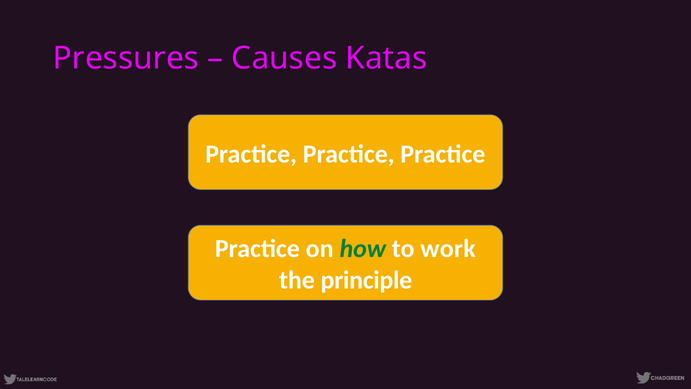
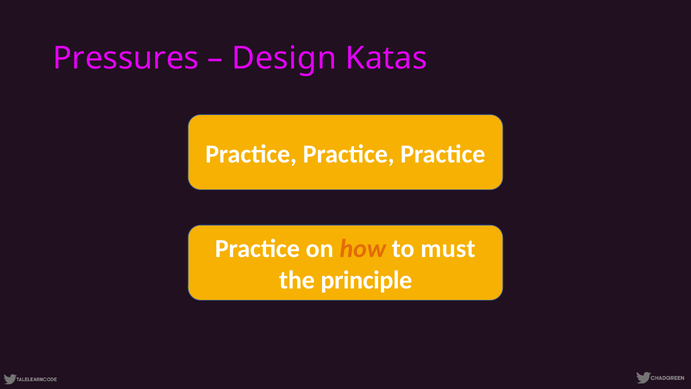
Causes: Causes -> Design
how colour: green -> orange
work: work -> must
